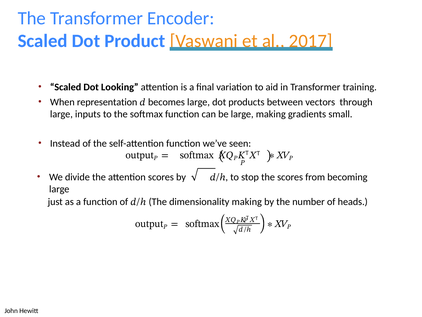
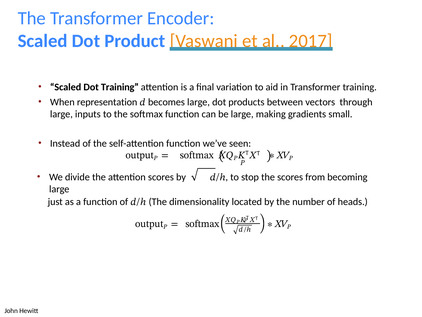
Dot Looking: Looking -> Training
dimensionality making: making -> located
